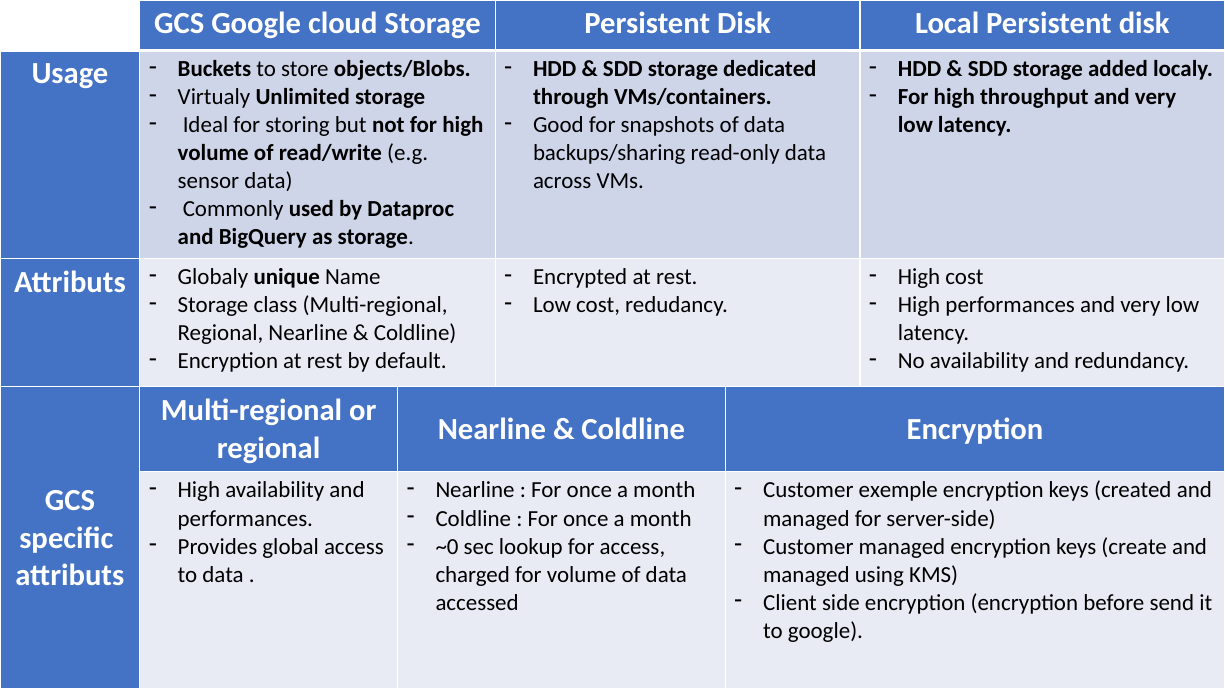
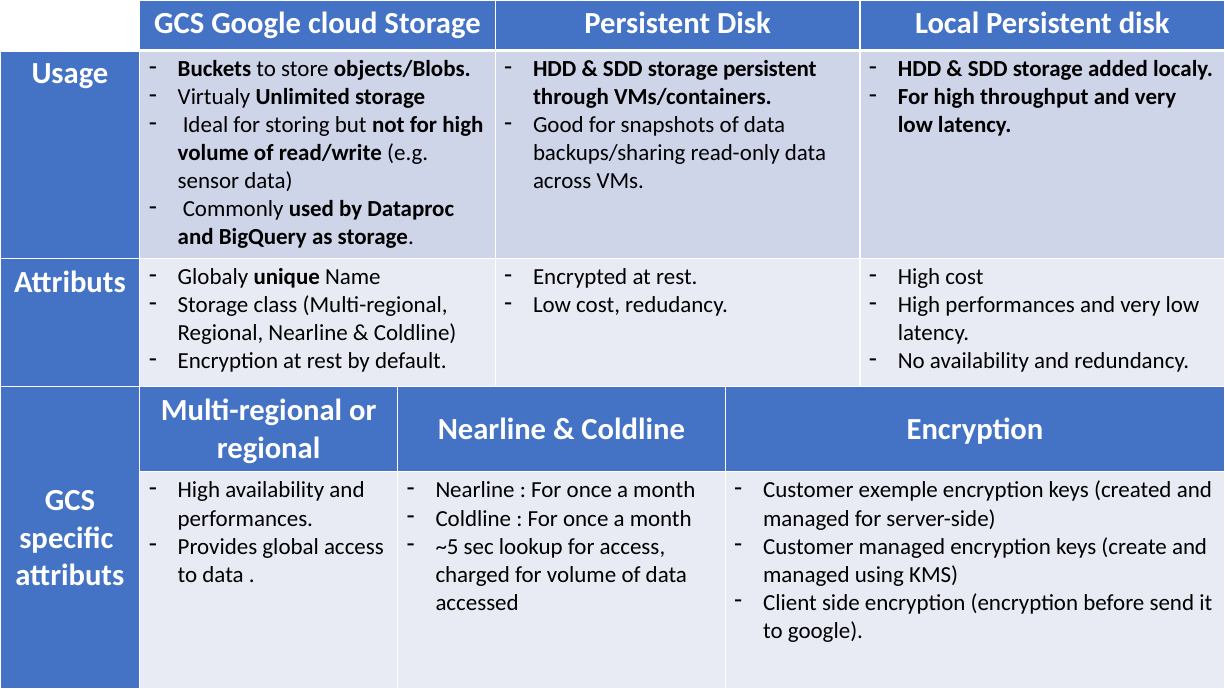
SDD storage dedicated: dedicated -> persistent
~0: ~0 -> ~5
